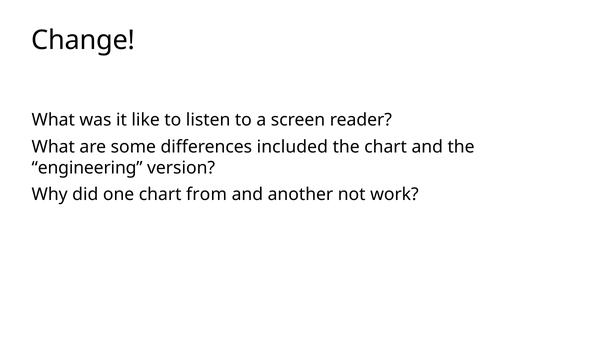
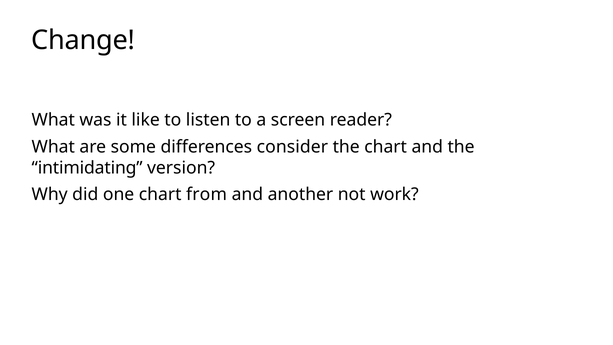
included: included -> consider
engineering: engineering -> intimidating
